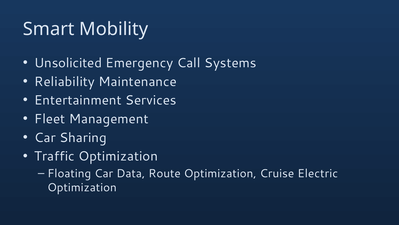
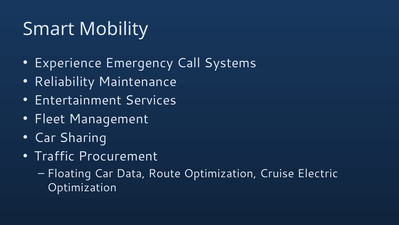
Unsolicited: Unsolicited -> Experience
Traffic Optimization: Optimization -> Procurement
